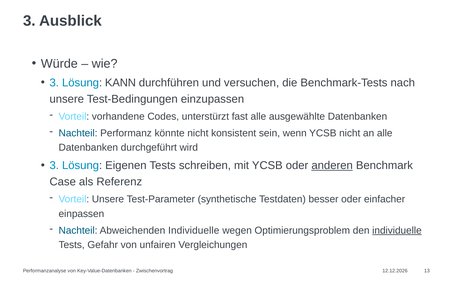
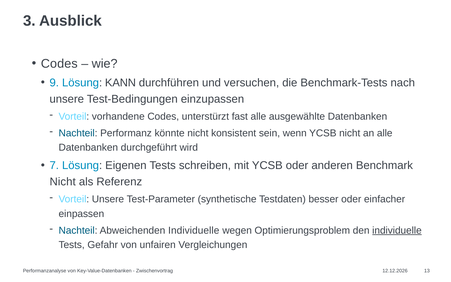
Würde at (59, 64): Würde -> Codes
3 at (54, 83): 3 -> 9
3 at (54, 166): 3 -> 7
anderen underline: present -> none
Case at (63, 182): Case -> Nicht
